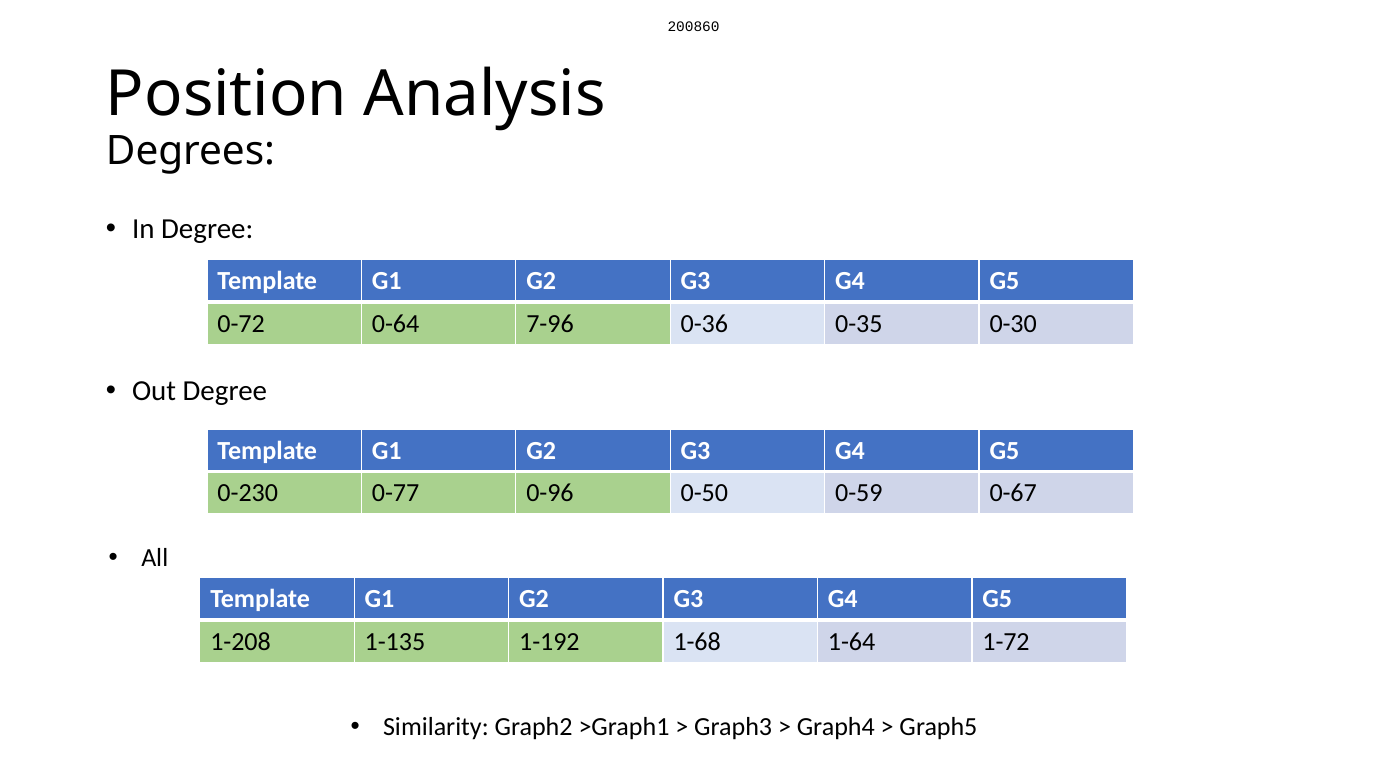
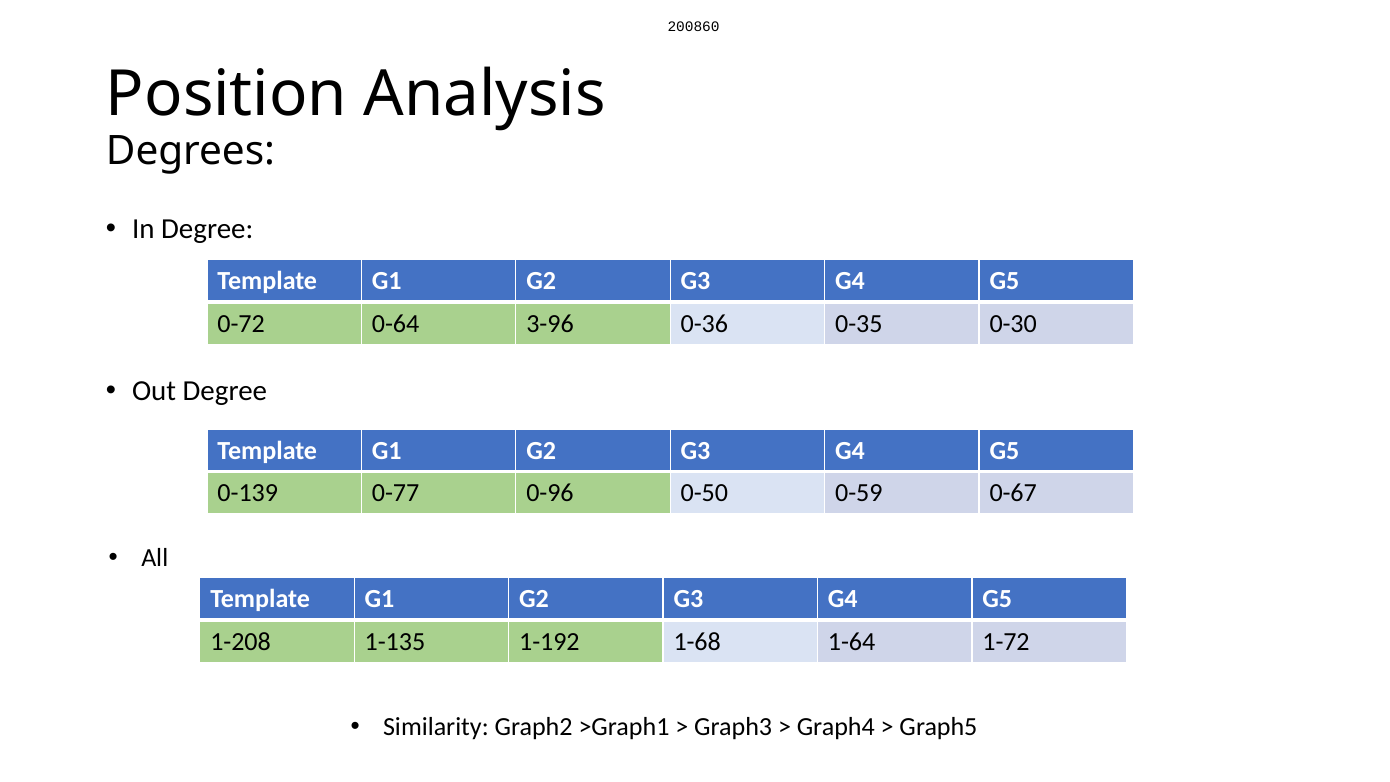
7-96: 7-96 -> 3-96
0-230: 0-230 -> 0-139
